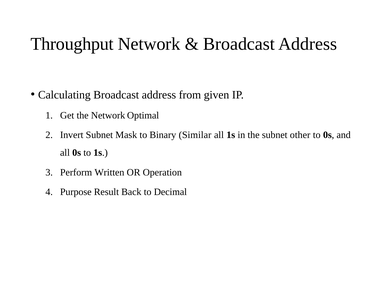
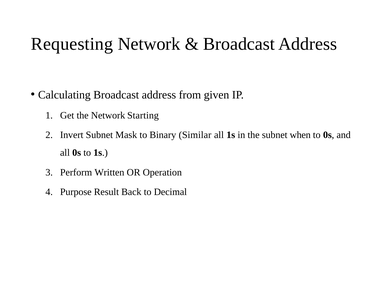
Throughput: Throughput -> Requesting
Optimal: Optimal -> Starting
other: other -> when
